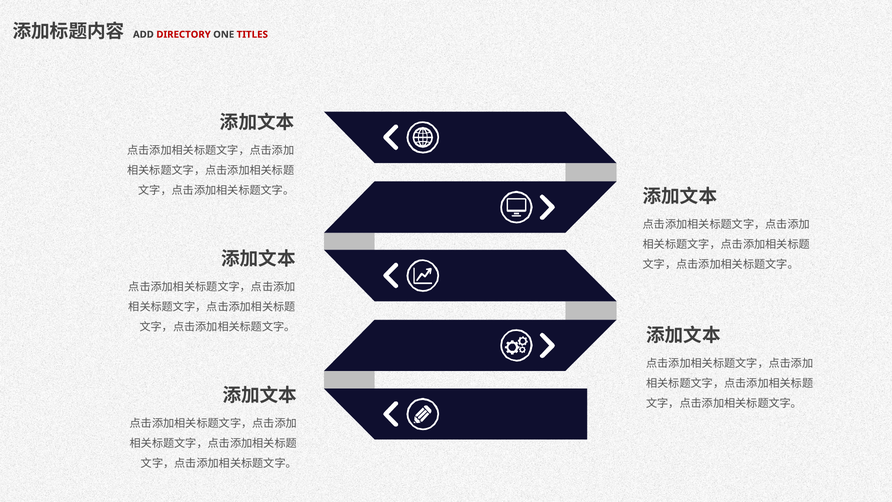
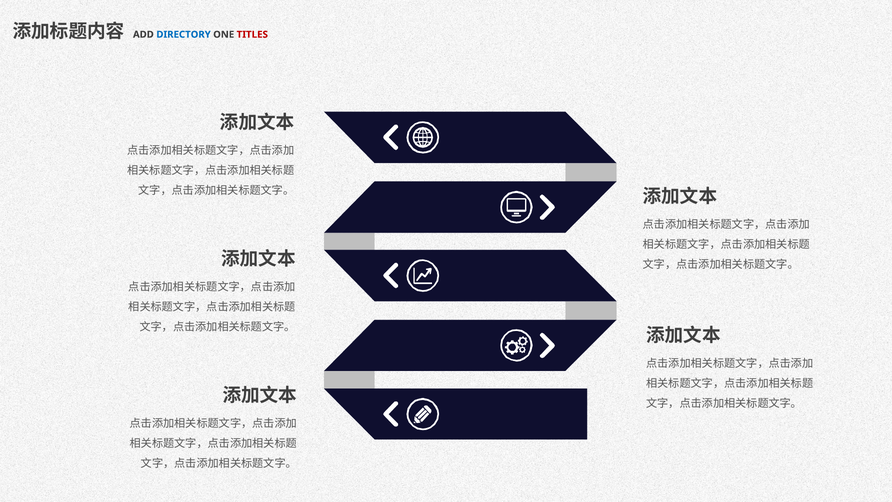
DIRECTORY colour: red -> blue
